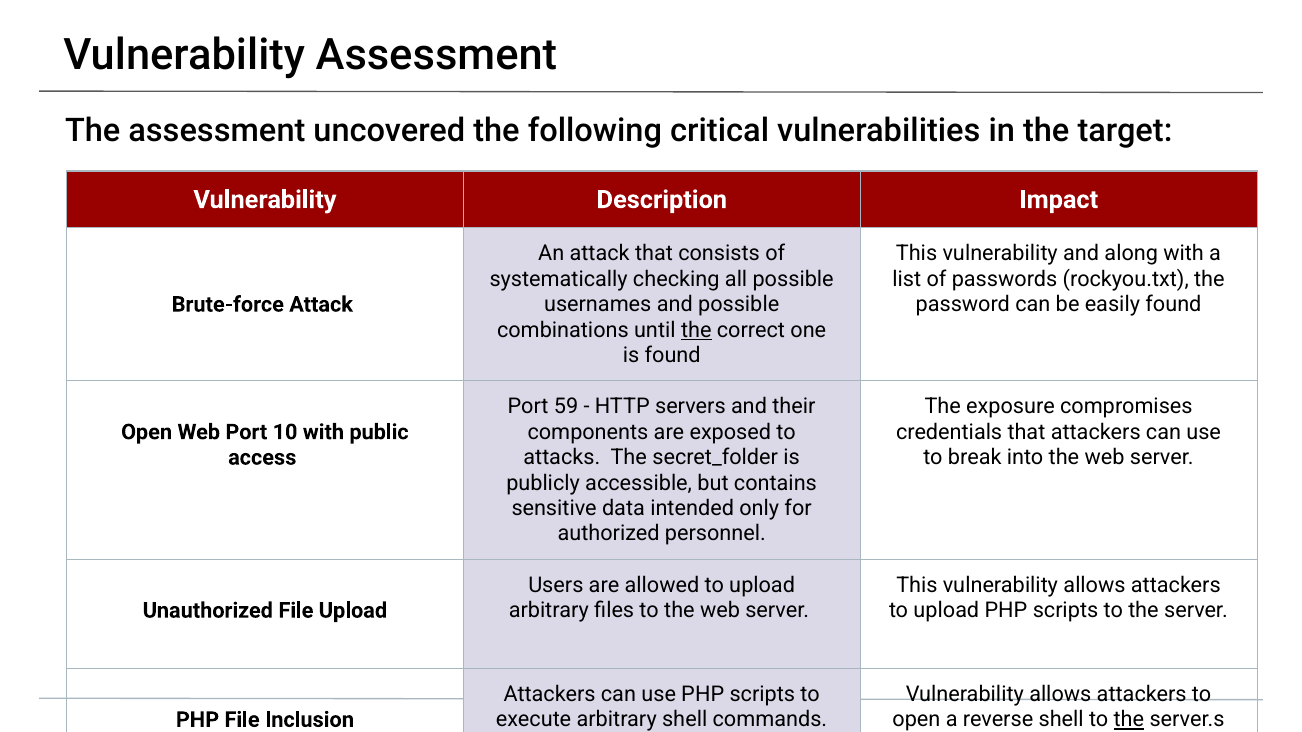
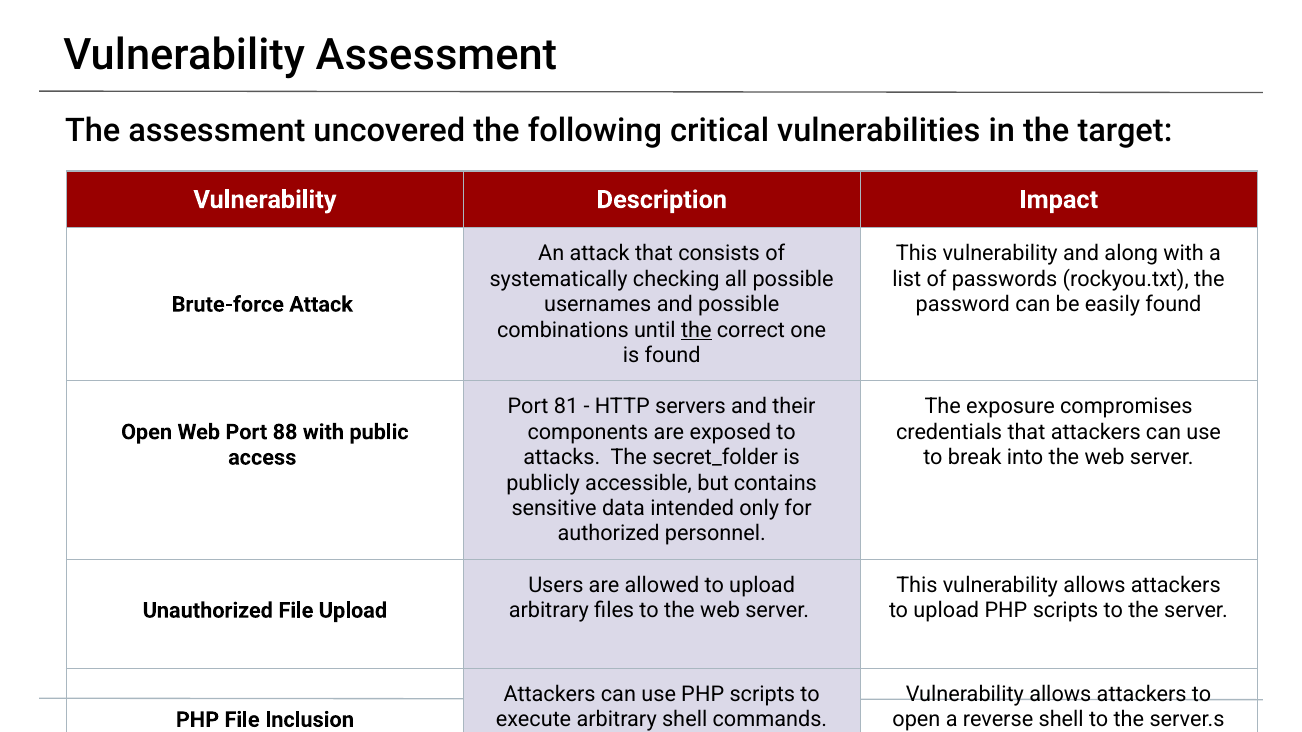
59: 59 -> 81
10: 10 -> 88
the at (1129, 720) underline: present -> none
